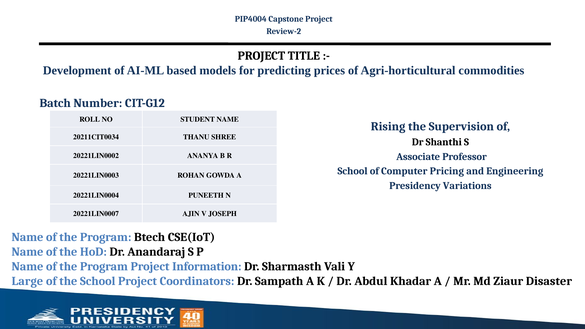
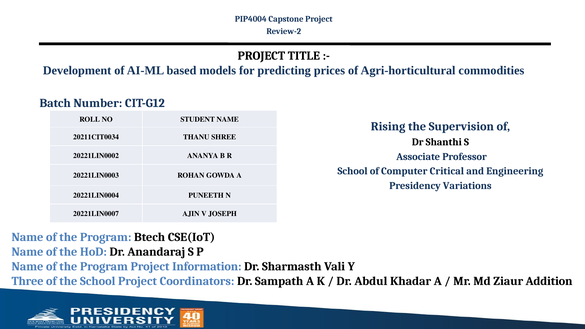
Pricing: Pricing -> Critical
Large: Large -> Three
Disaster: Disaster -> Addition
